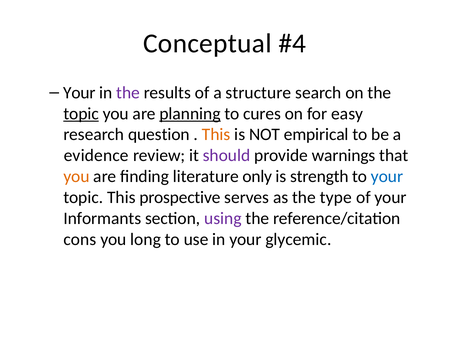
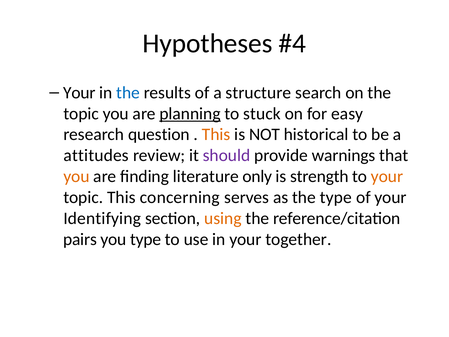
Conceptual: Conceptual -> Hypotheses
the at (128, 93) colour: purple -> blue
topic at (81, 113) underline: present -> none
cures: cures -> stuck
empirical: empirical -> historical
evidence: evidence -> attitudes
your at (387, 176) colour: blue -> orange
prospective: prospective -> concerning
Informants: Informants -> Identifying
using colour: purple -> orange
cons: cons -> pairs
you long: long -> type
glycemic: glycemic -> together
